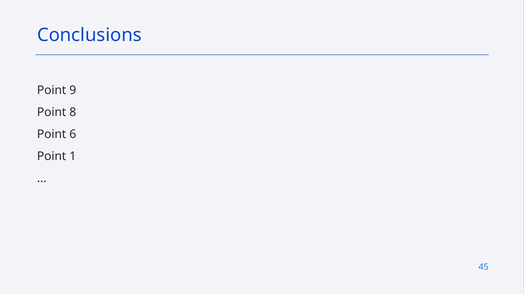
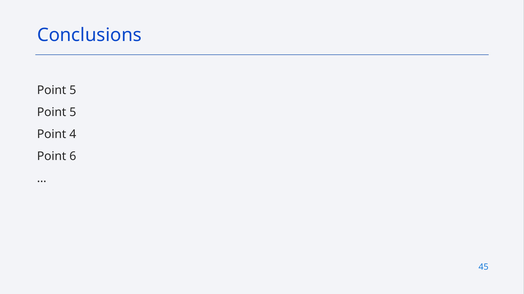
9 at (73, 91): 9 -> 5
8 at (73, 113): 8 -> 5
6: 6 -> 4
1: 1 -> 6
